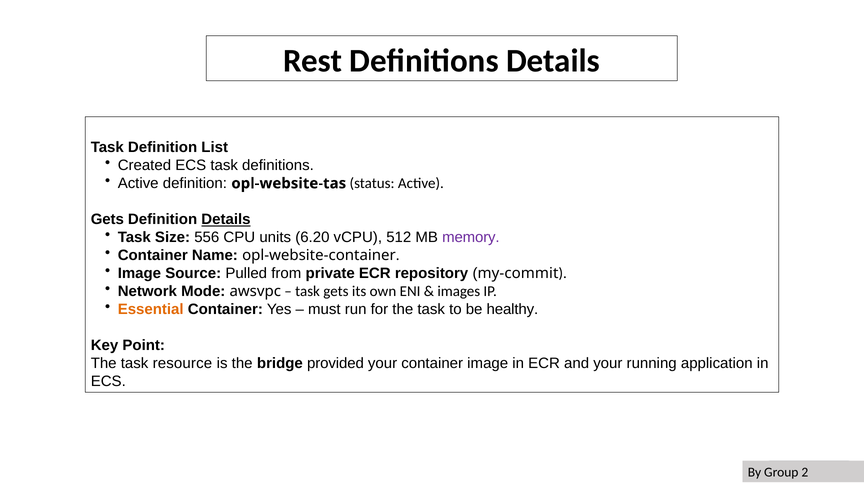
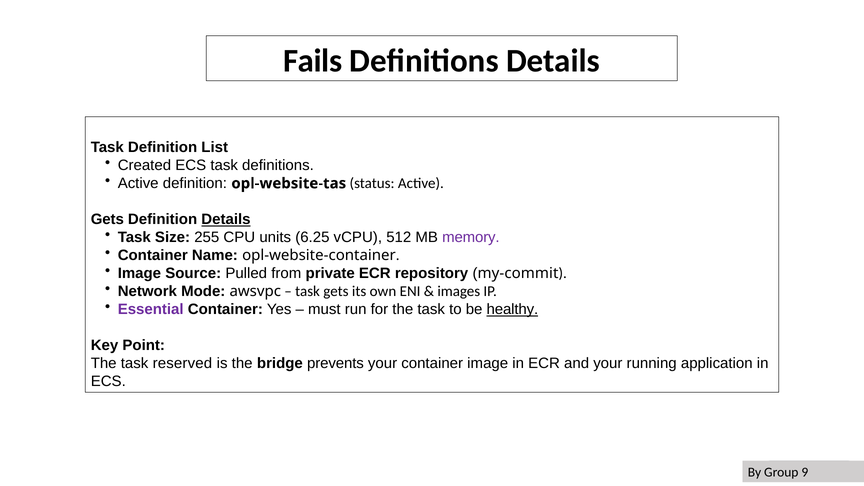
Rest: Rest -> Fails
556: 556 -> 255
6.20: 6.20 -> 6.25
Essential colour: orange -> purple
healthy underline: none -> present
resource: resource -> reserved
provided: provided -> prevents
2: 2 -> 9
